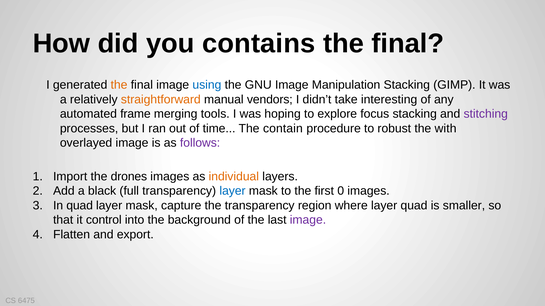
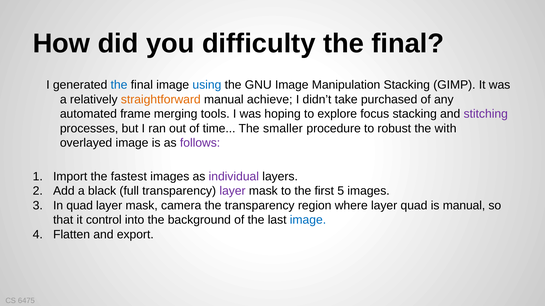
contains: contains -> difficulty
the at (119, 85) colour: orange -> blue
vendors: vendors -> achieve
interesting: interesting -> purchased
contain: contain -> smaller
drones: drones -> fastest
individual colour: orange -> purple
layer at (233, 191) colour: blue -> purple
0: 0 -> 5
capture: capture -> camera
is smaller: smaller -> manual
image at (308, 220) colour: purple -> blue
